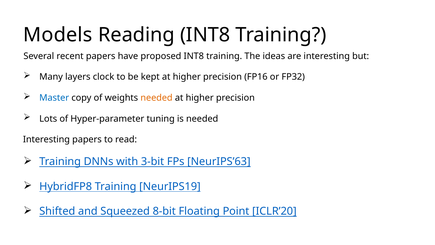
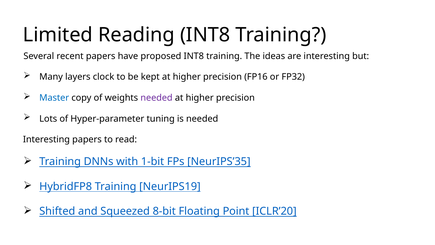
Models: Models -> Limited
needed at (157, 98) colour: orange -> purple
3-bit: 3-bit -> 1-bit
NeurIPS’63: NeurIPS’63 -> NeurIPS’35
